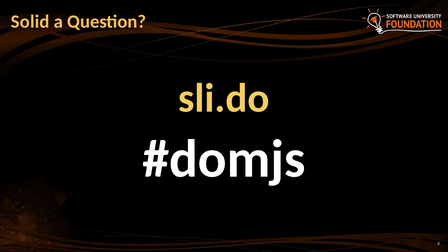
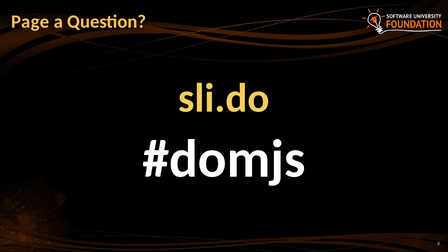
Solid: Solid -> Page
